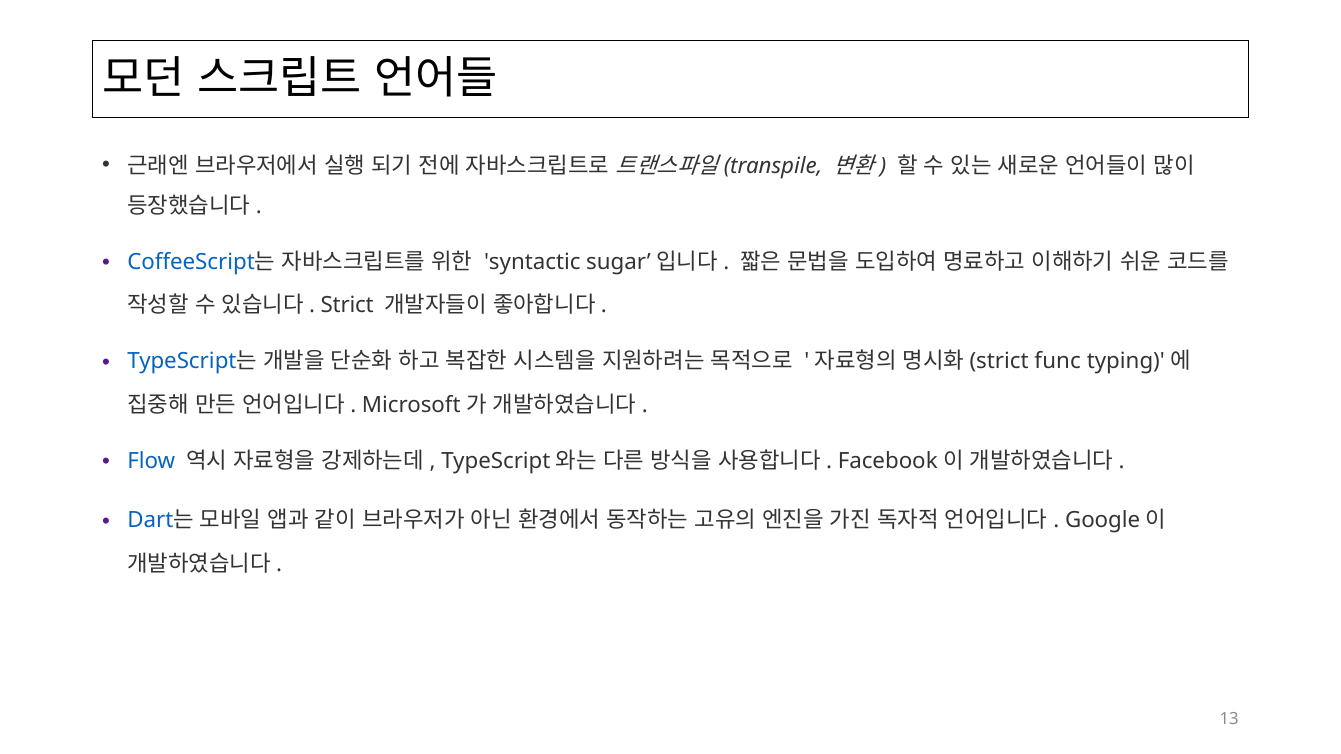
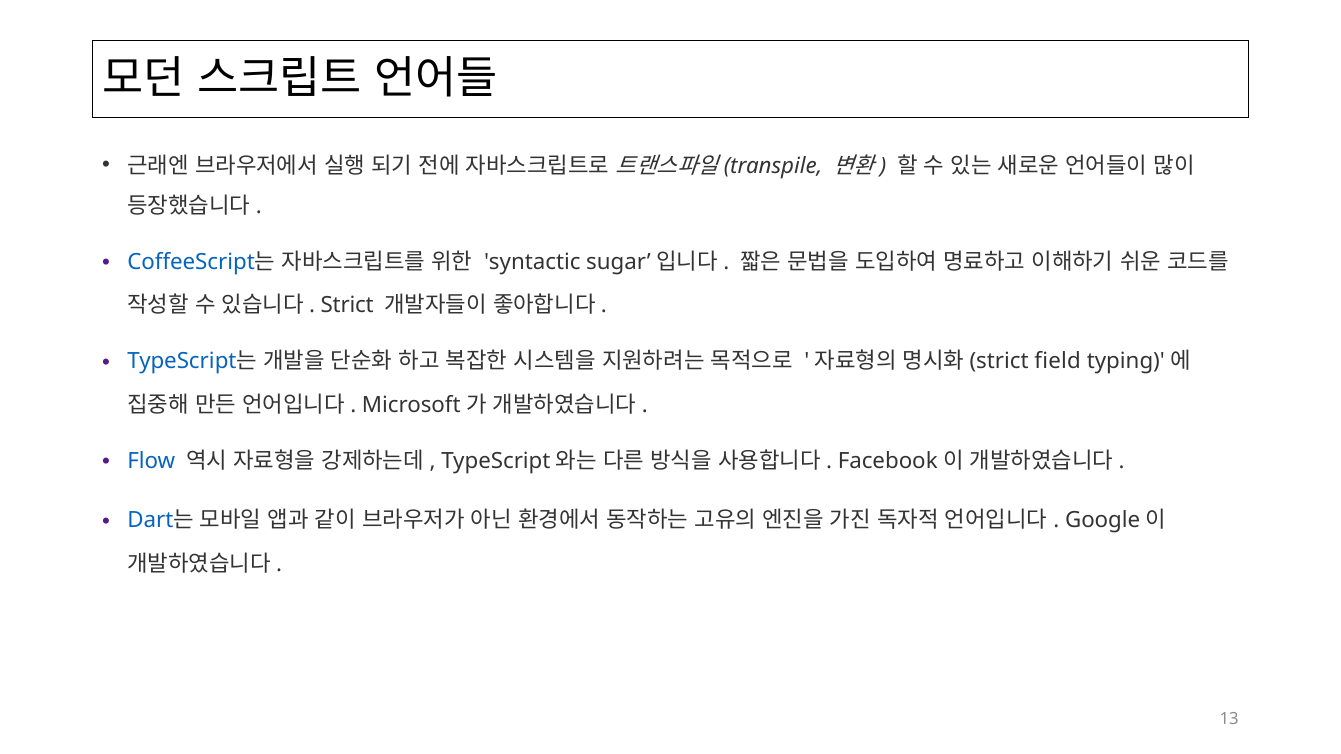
func: func -> field
